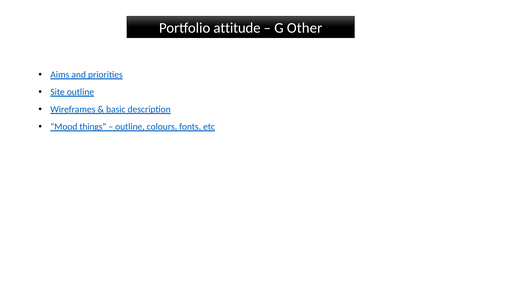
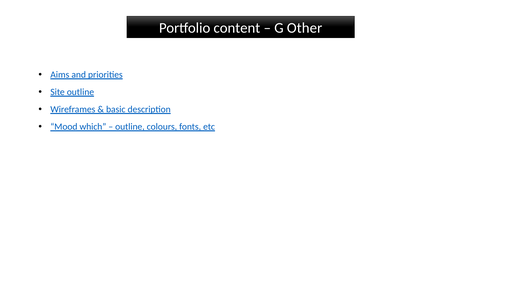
attitude: attitude -> content
things: things -> which
